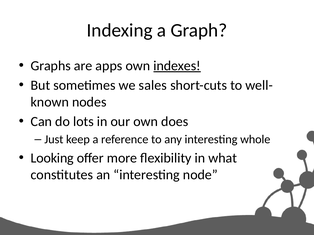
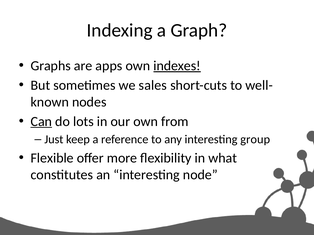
Can underline: none -> present
does: does -> from
whole: whole -> group
Looking: Looking -> Flexible
